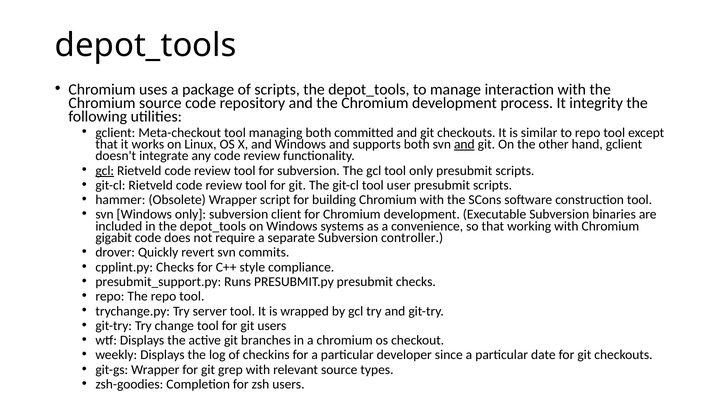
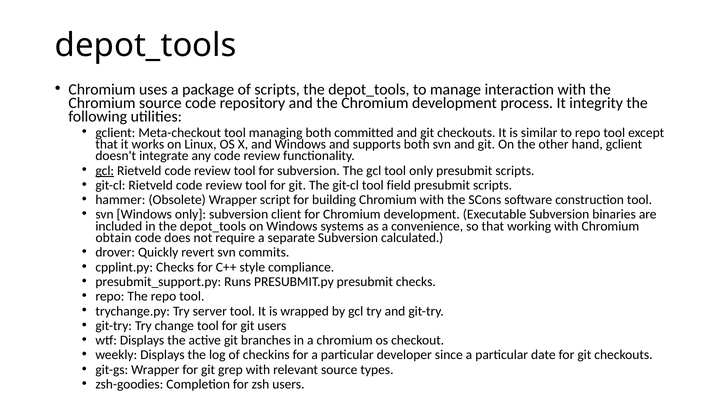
and at (464, 144) underline: present -> none
user: user -> field
gigabit: gigabit -> obtain
controller: controller -> calculated
